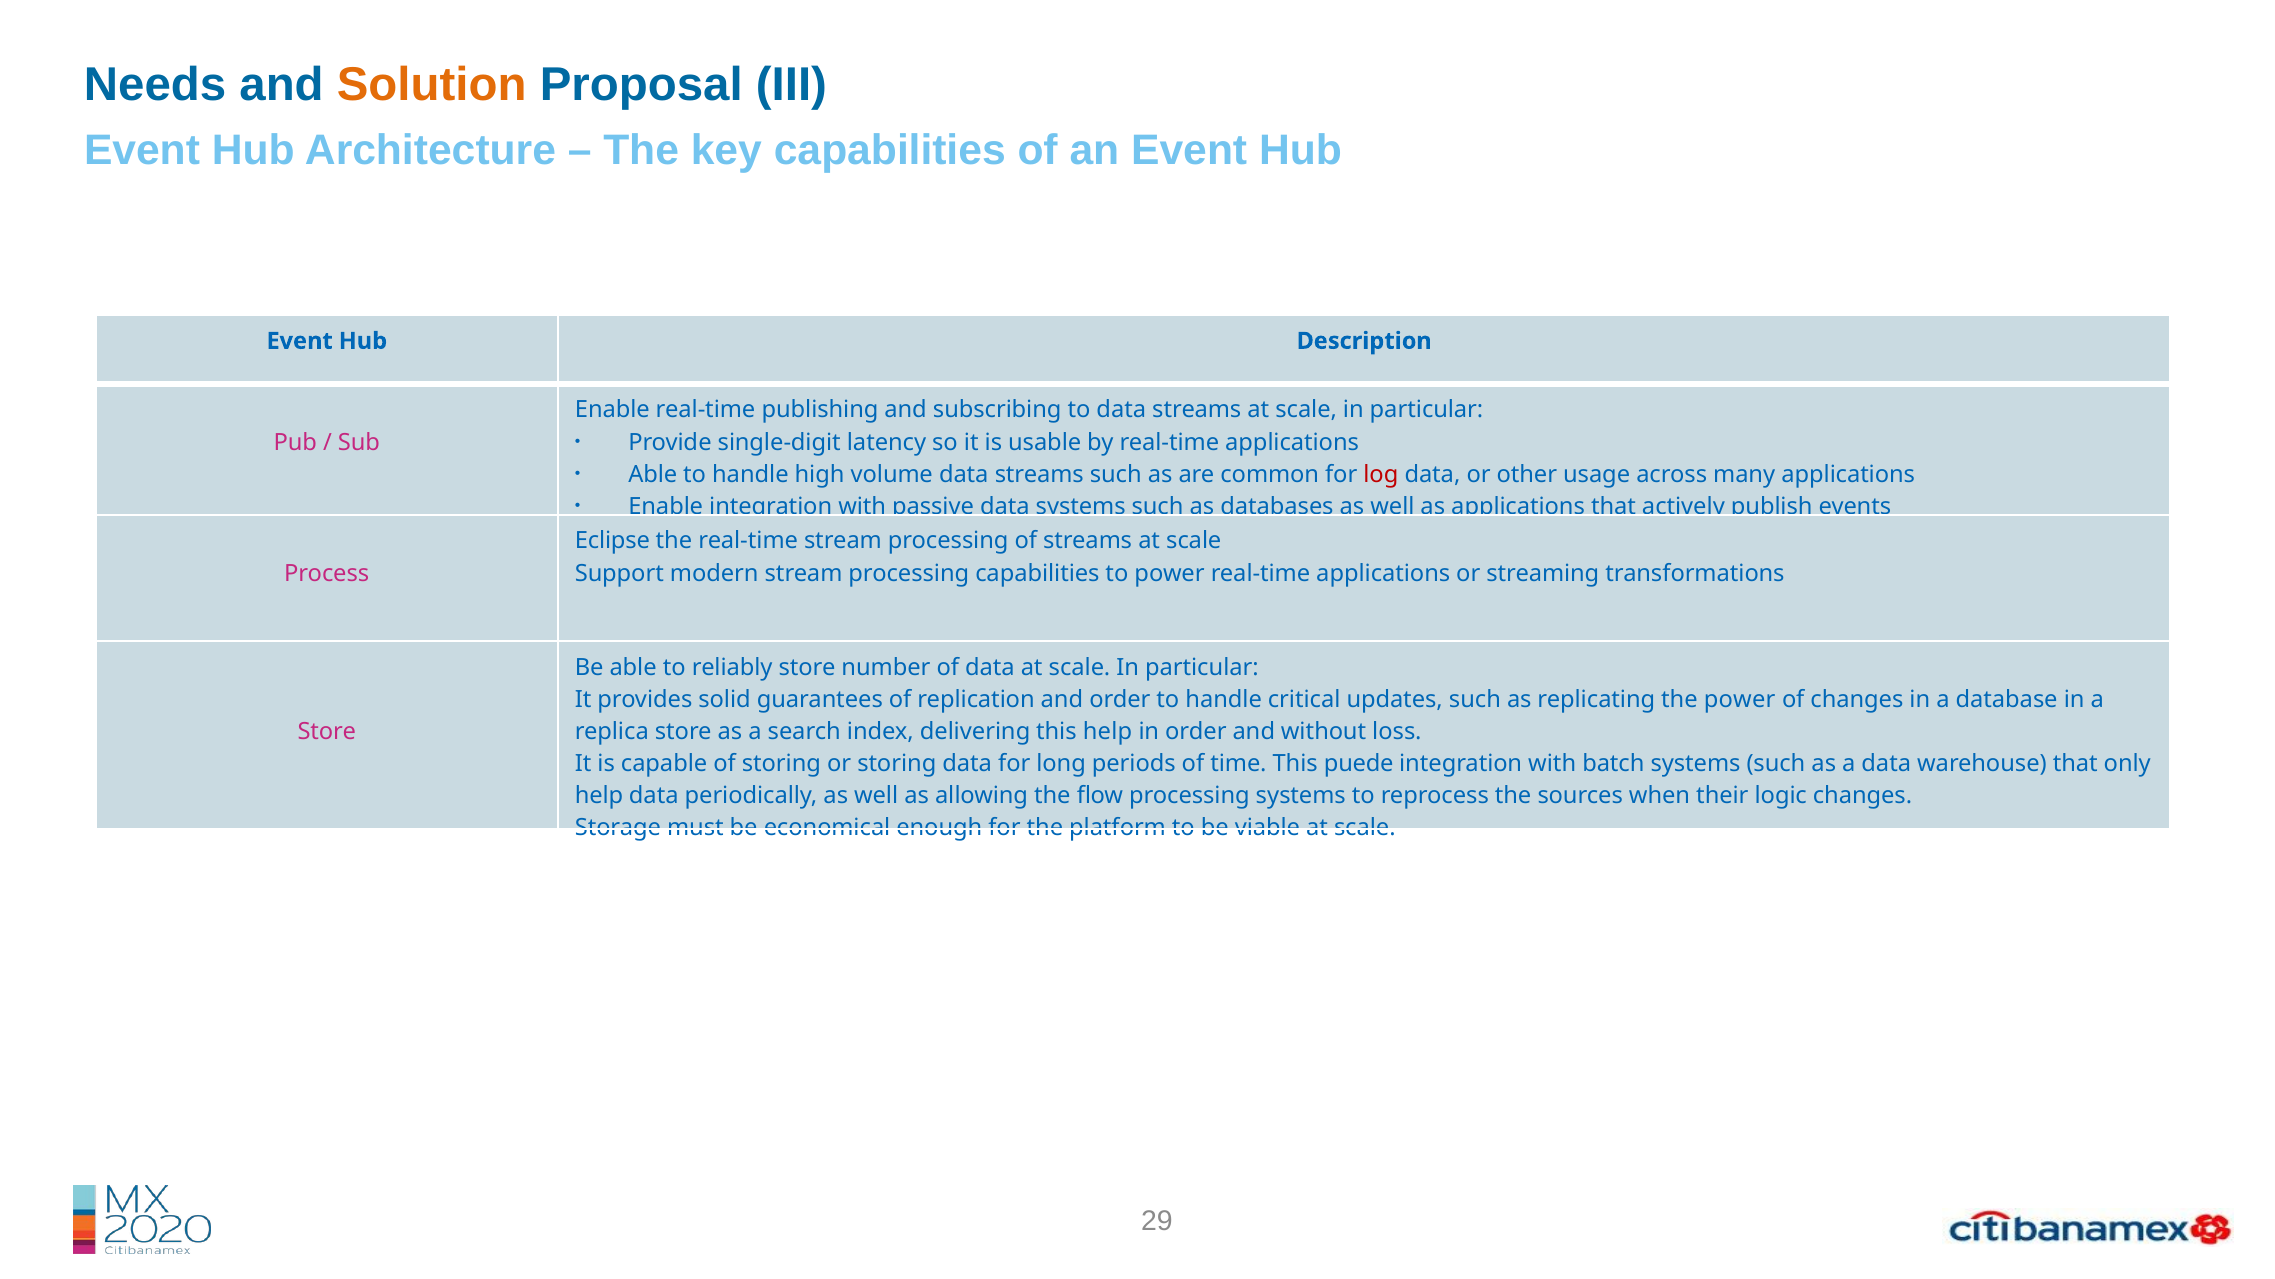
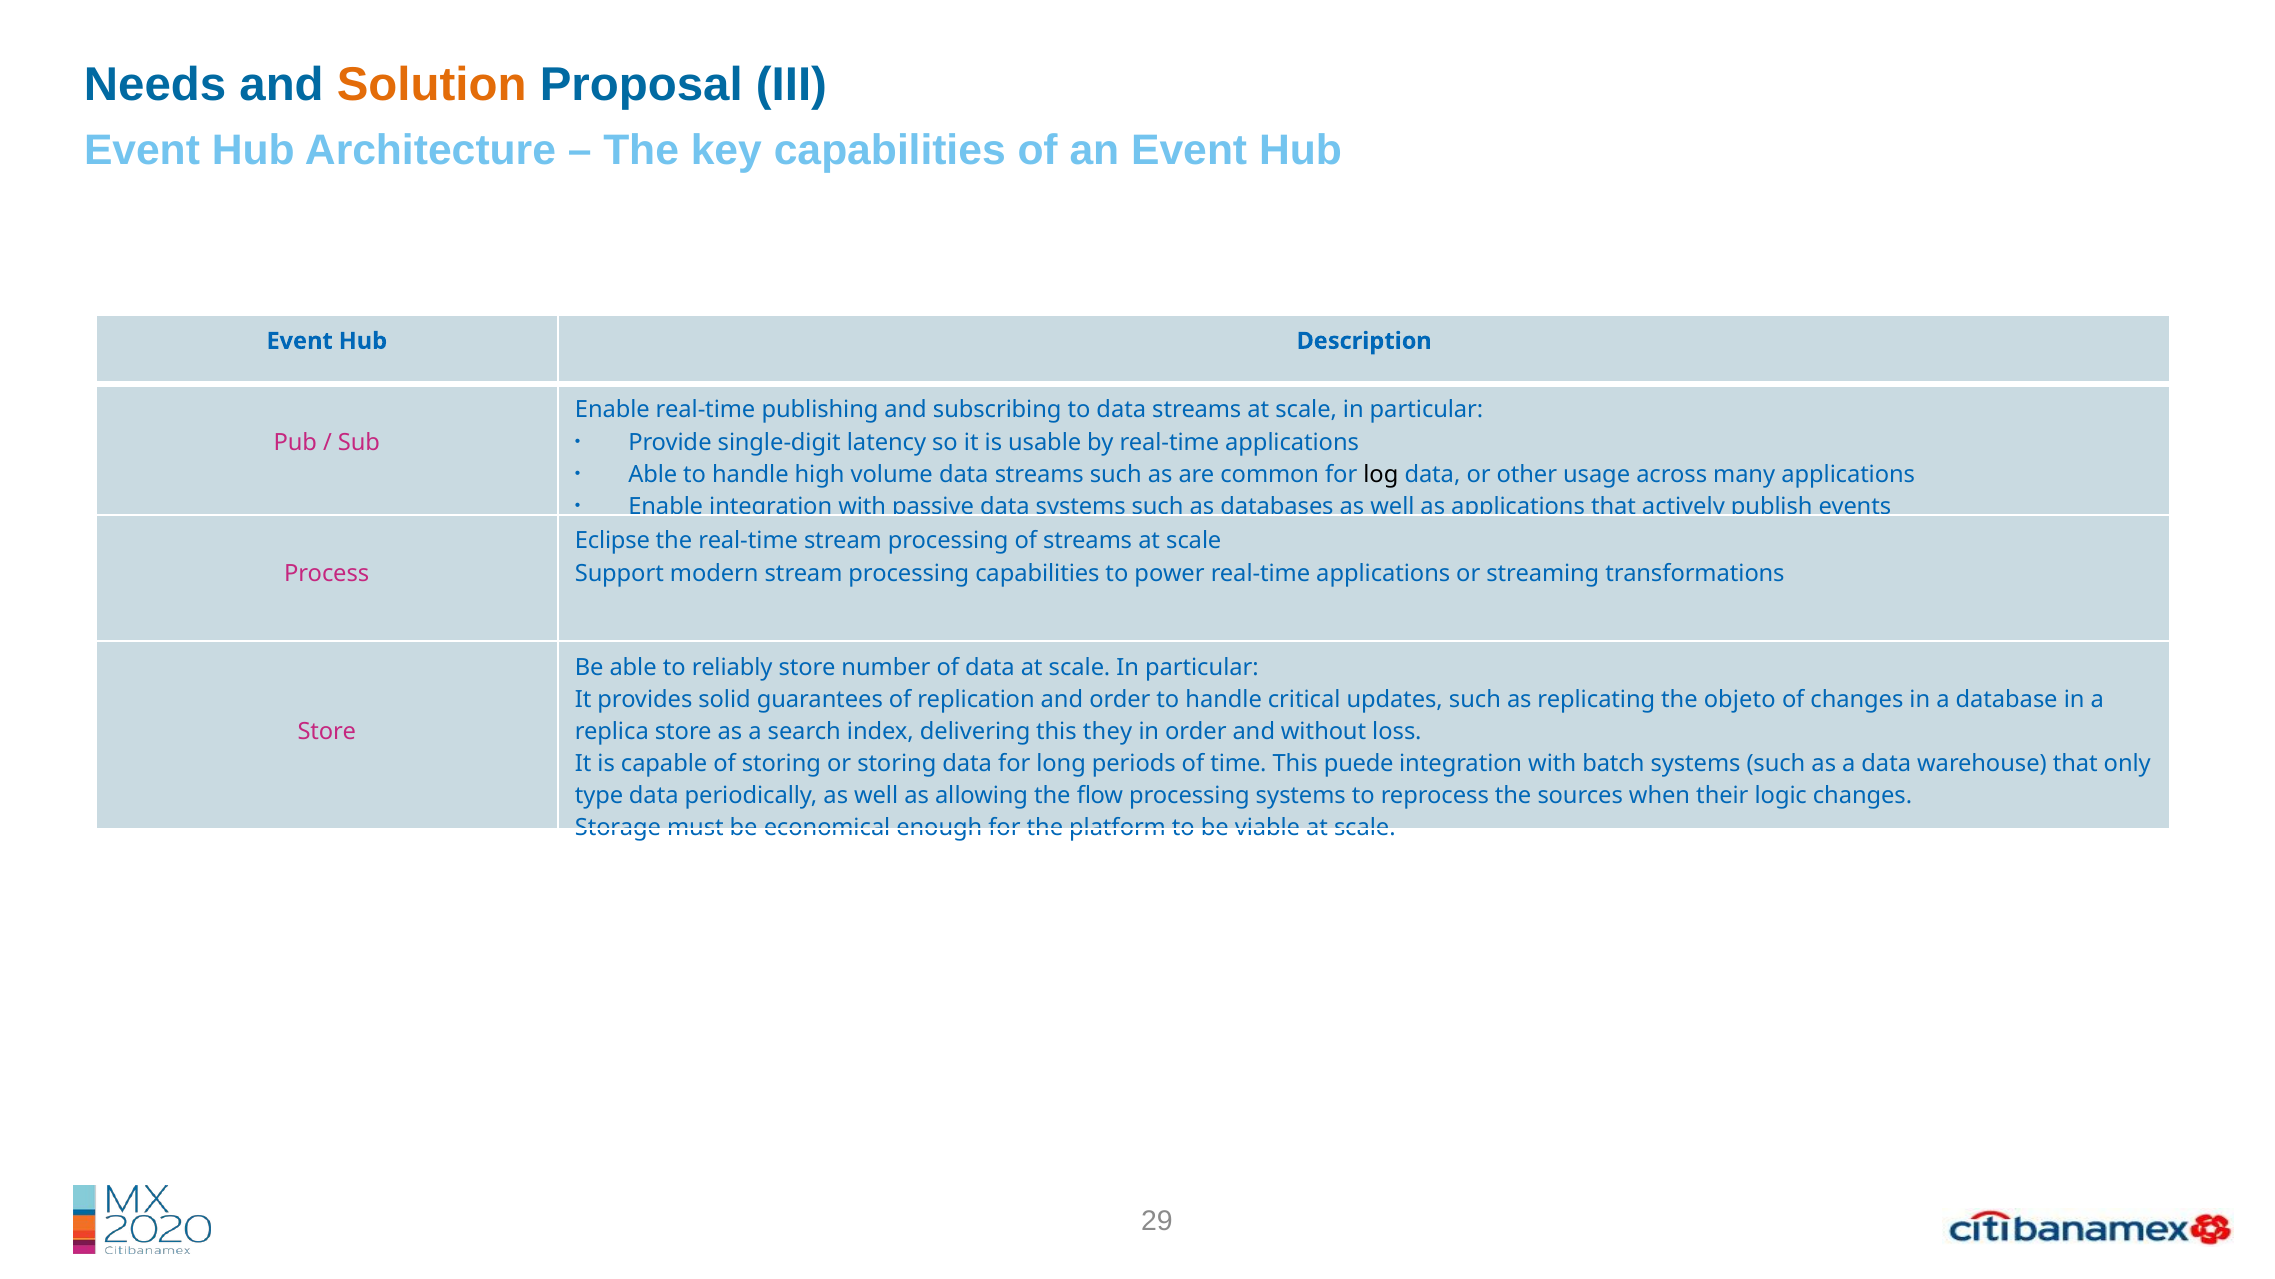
log colour: red -> black
the power: power -> objeto
this help: help -> they
help at (599, 796): help -> type
